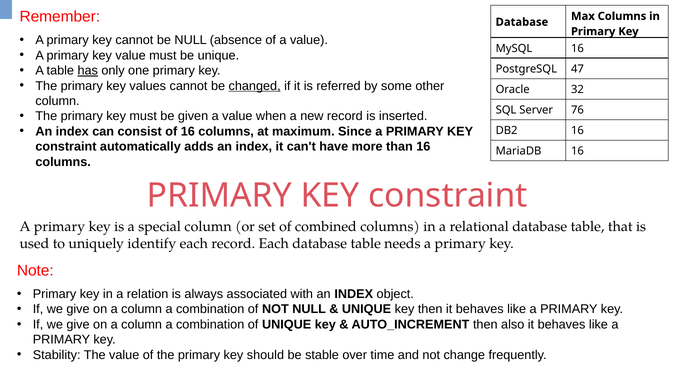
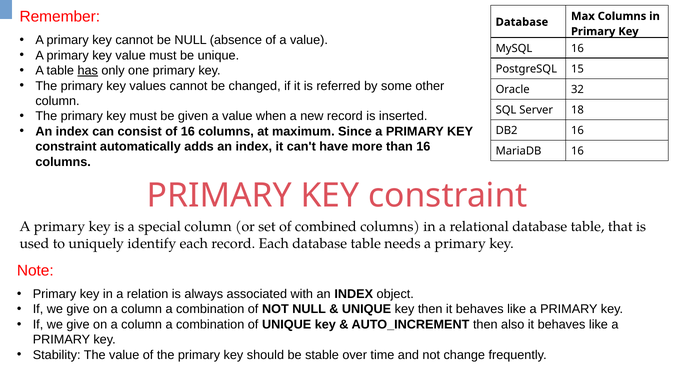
47: 47 -> 15
changed underline: present -> none
76: 76 -> 18
